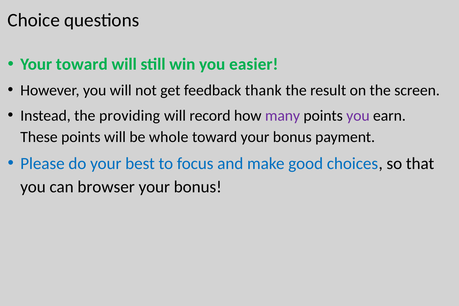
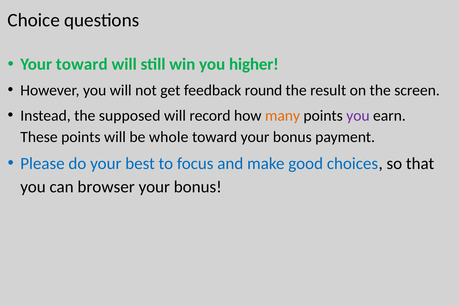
easier: easier -> higher
thank: thank -> round
providing: providing -> supposed
many colour: purple -> orange
